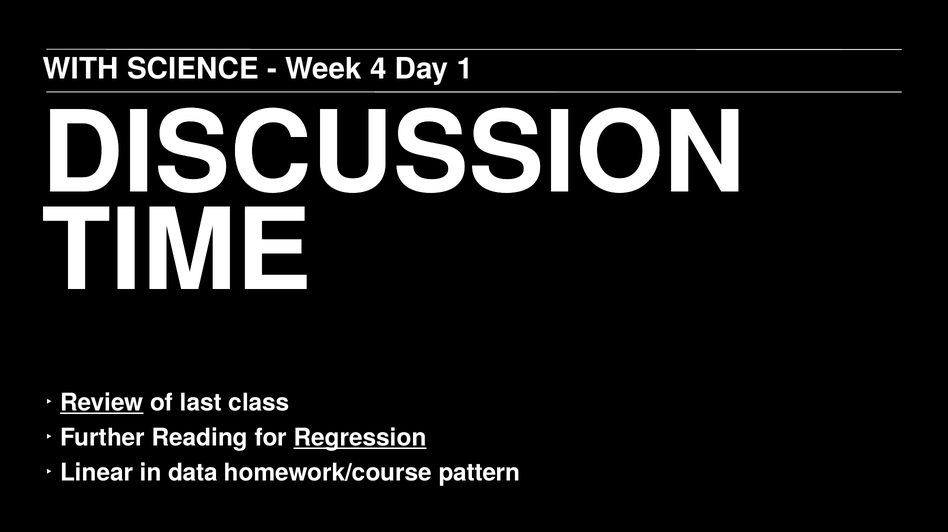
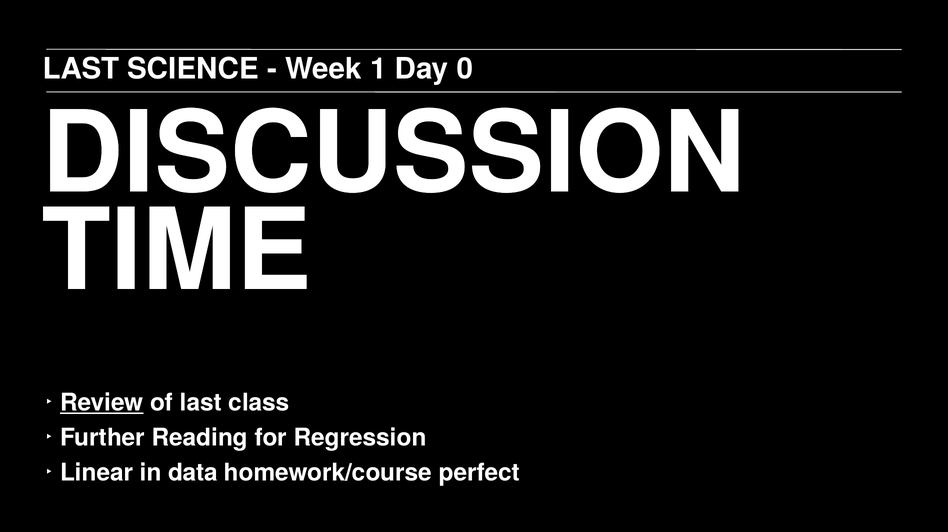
WITH at (81, 69): WITH -> LAST
4: 4 -> 1
1: 1 -> 0
Regression underline: present -> none
pattern: pattern -> perfect
